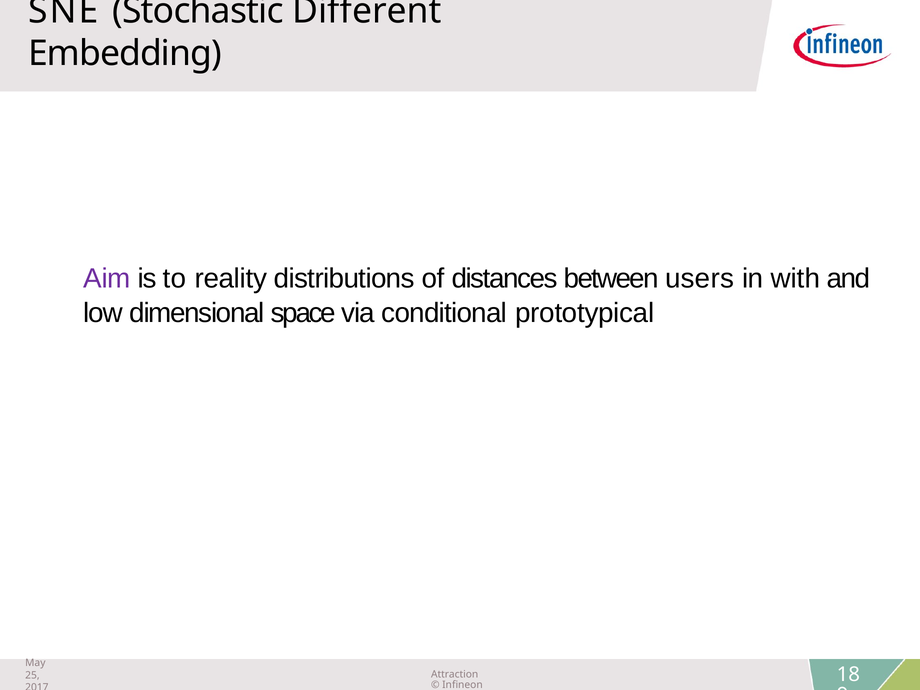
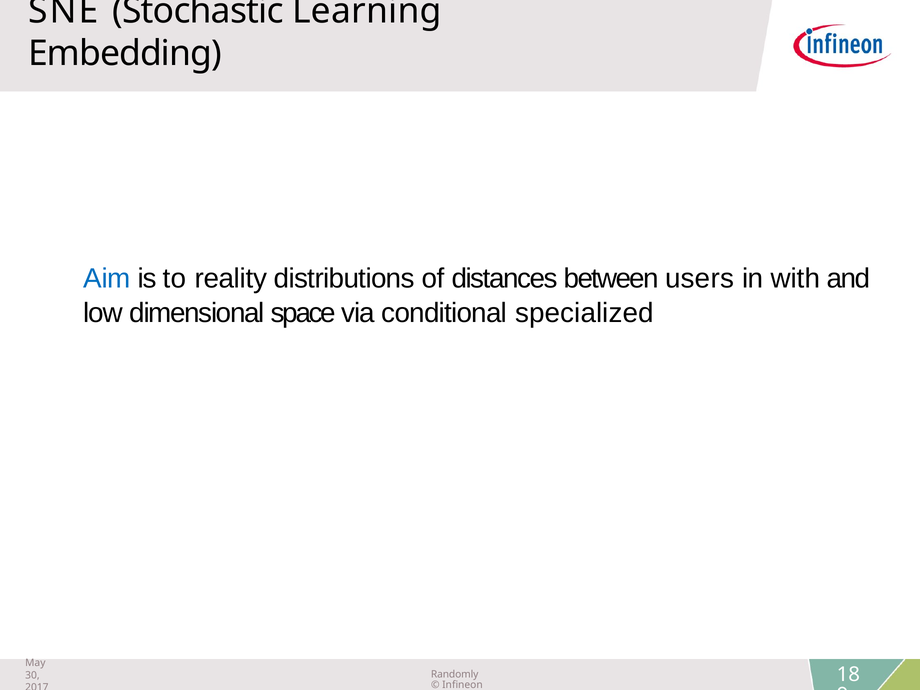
Different: Different -> Learning
Aim colour: purple -> blue
prototypical: prototypical -> specialized
Attraction: Attraction -> Randomly
25: 25 -> 30
